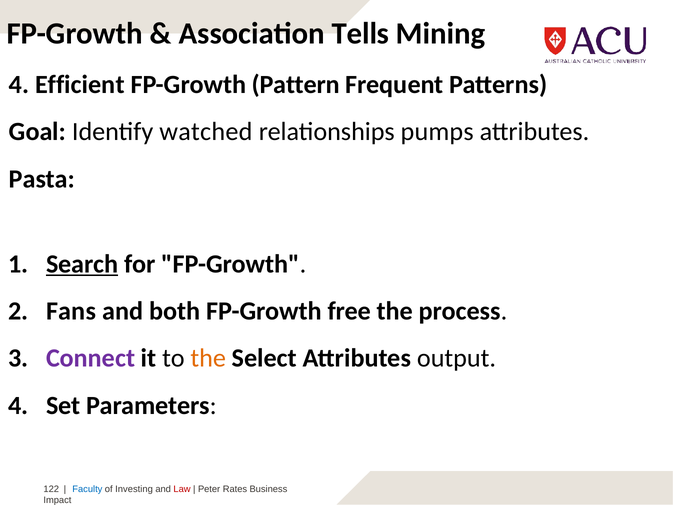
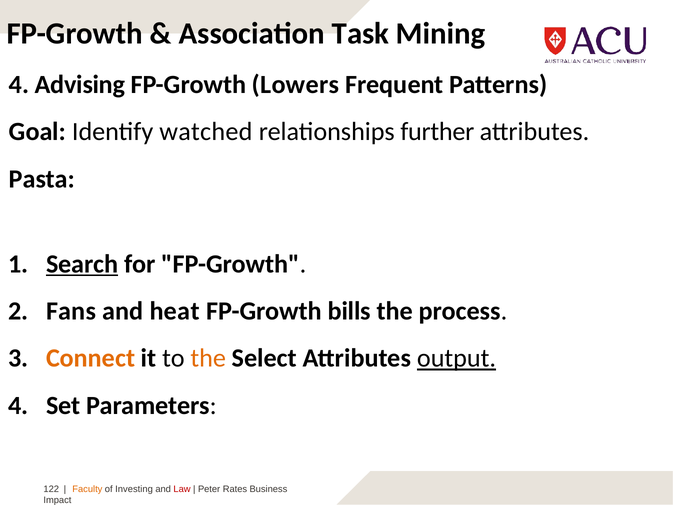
Tells: Tells -> Task
Efficient: Efficient -> Advising
Pattern: Pattern -> Lowers
pumps: pumps -> further
both: both -> heat
free: free -> bills
Connect colour: purple -> orange
output underline: none -> present
Faculty colour: blue -> orange
